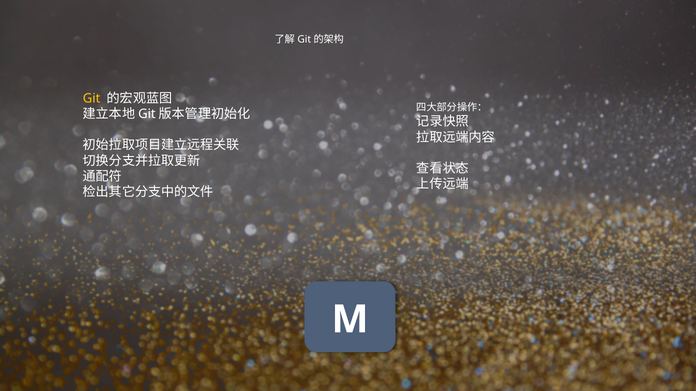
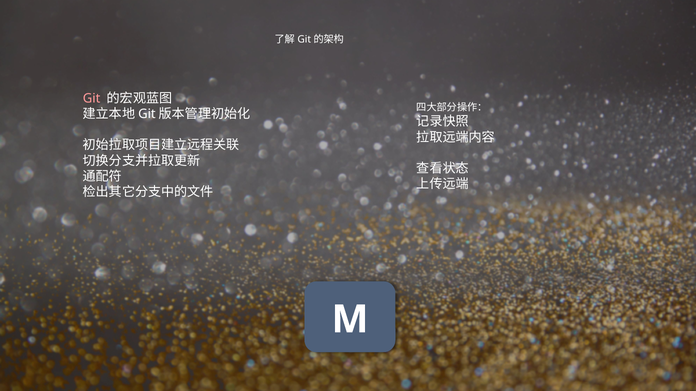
Git colour: yellow -> pink
